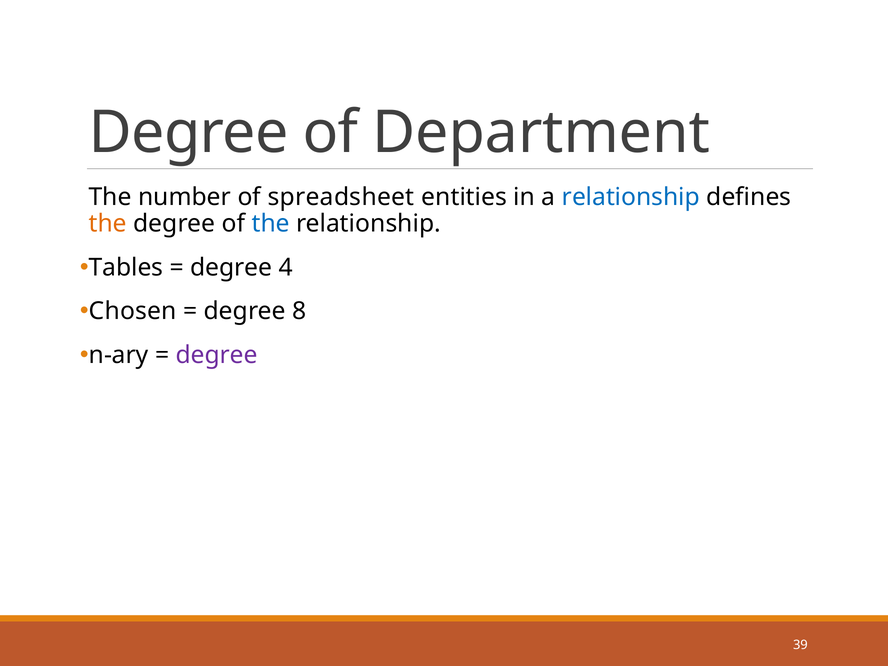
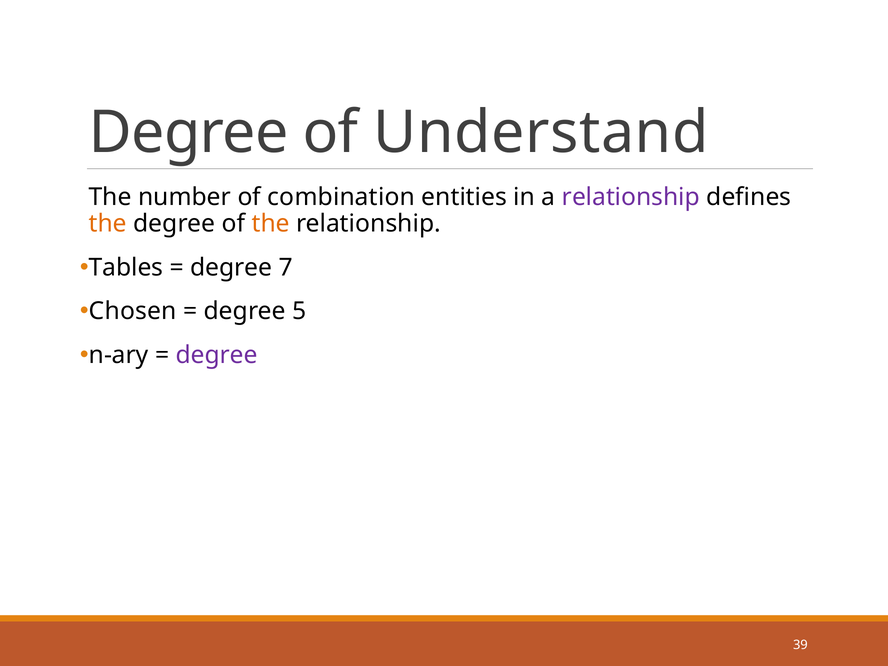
Department: Department -> Understand
spreadsheet: spreadsheet -> combination
relationship at (631, 197) colour: blue -> purple
the at (271, 224) colour: blue -> orange
4: 4 -> 7
8: 8 -> 5
